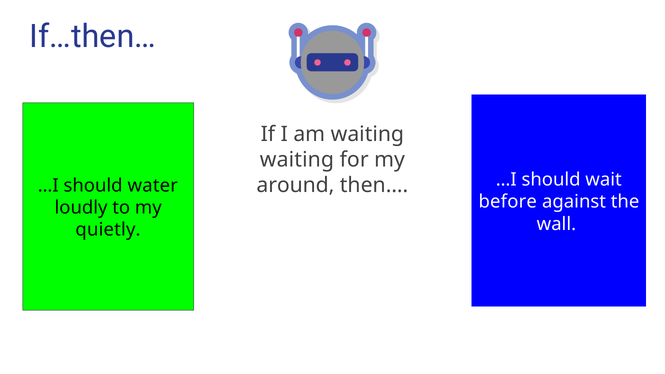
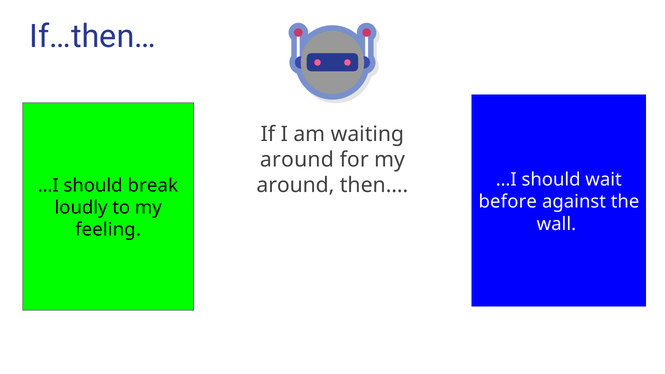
waiting at (297, 160): waiting -> around
water: water -> break
quietly: quietly -> feeling
